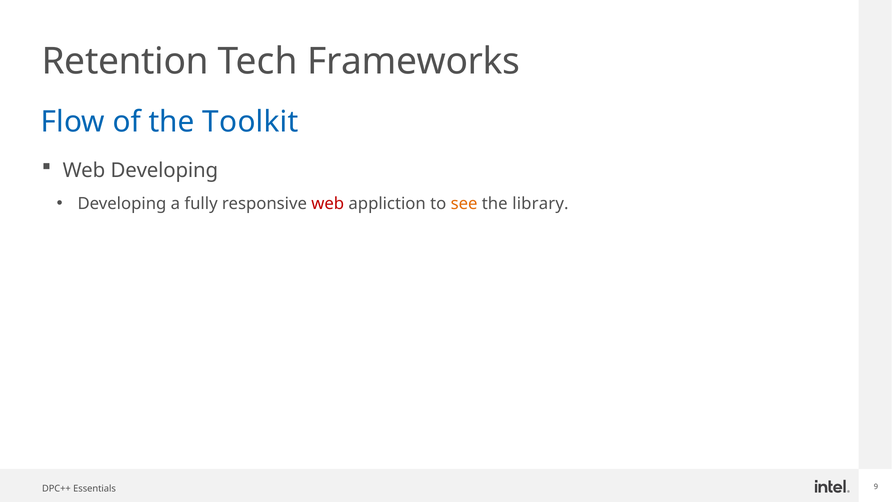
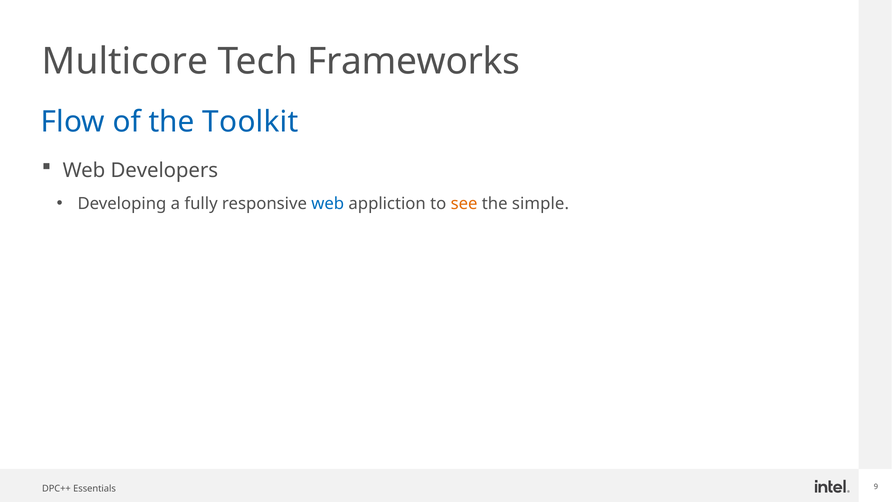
Retention: Retention -> Multicore
Web Developing: Developing -> Developers
web at (328, 203) colour: red -> blue
library: library -> simple
